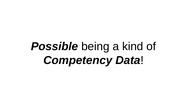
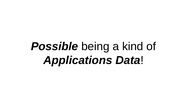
Competency: Competency -> Applications
